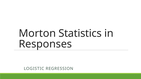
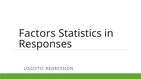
Morton: Morton -> Factors
